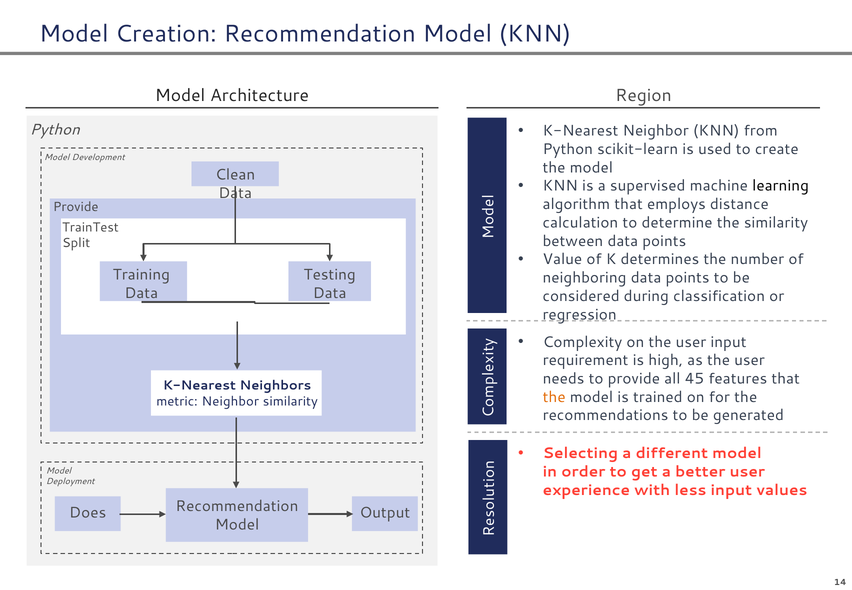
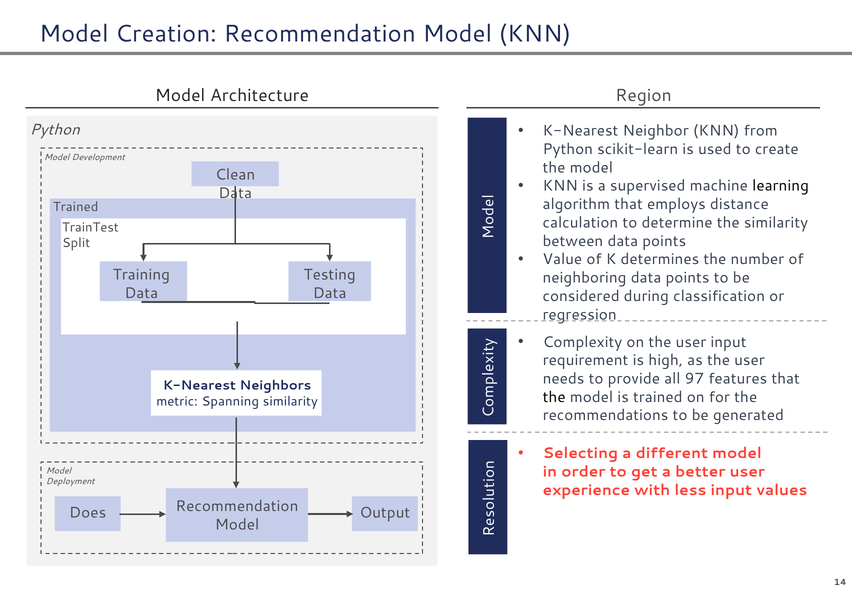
Provide at (76, 207): Provide -> Trained
45: 45 -> 97
the at (554, 397) colour: orange -> black
metric Neighbor: Neighbor -> Spanning
